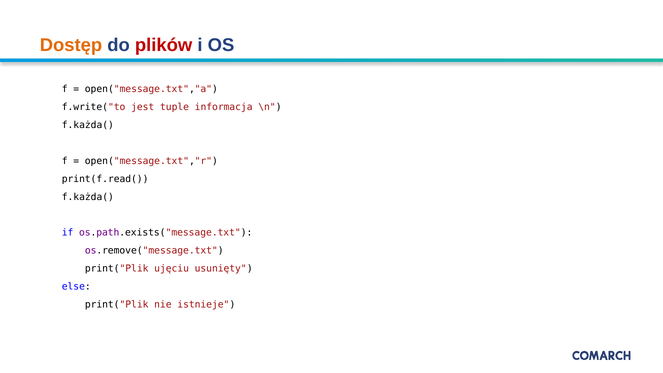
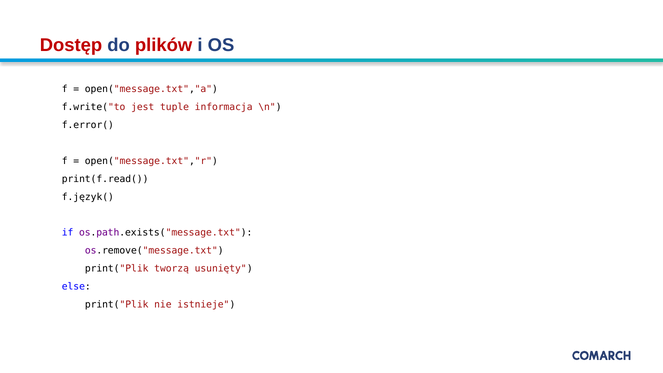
Dostęp colour: orange -> red
f.każda( at (88, 125): f.każda( -> f.error(
f.każda( at (88, 197): f.każda( -> f.język(
ujęciu: ujęciu -> tworzą
